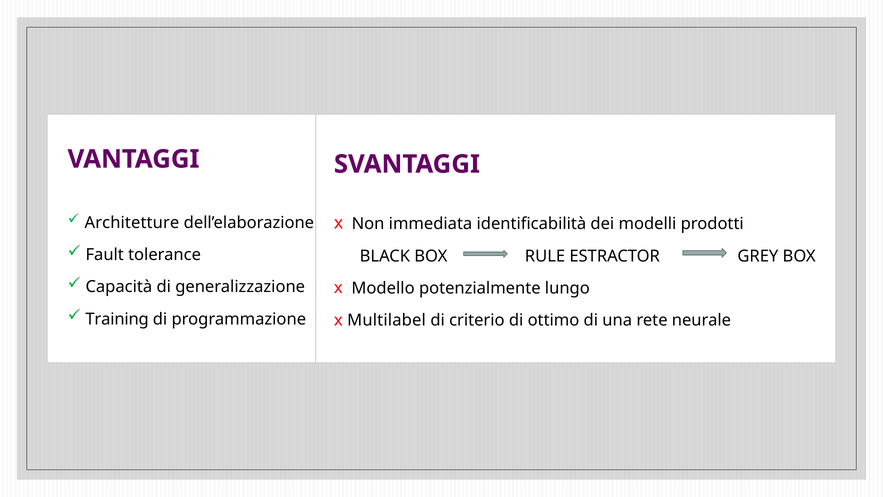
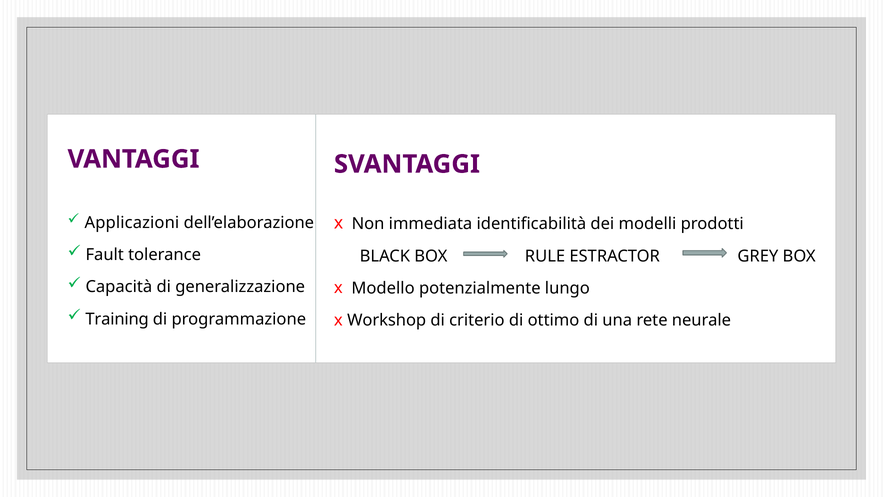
Architetture: Architetture -> Applicazioni
Multilabel: Multilabel -> Workshop
